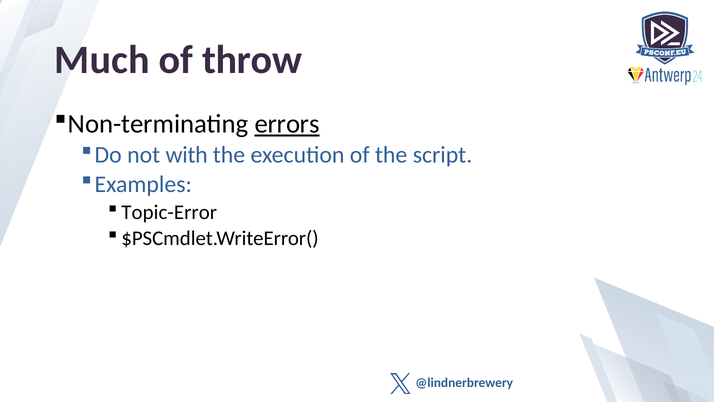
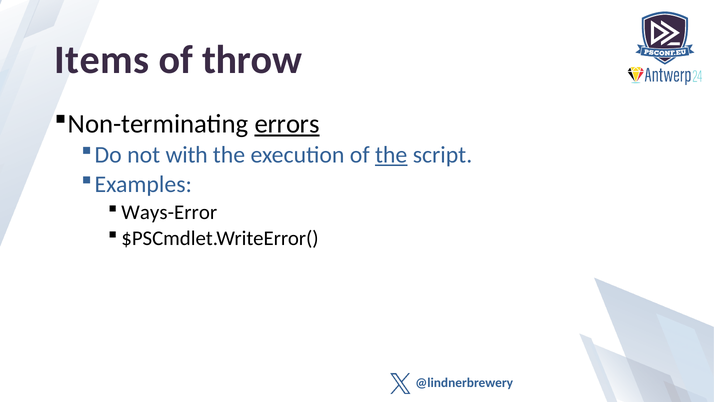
Much: Much -> Items
the at (391, 155) underline: none -> present
Topic-Error: Topic-Error -> Ways-Error
